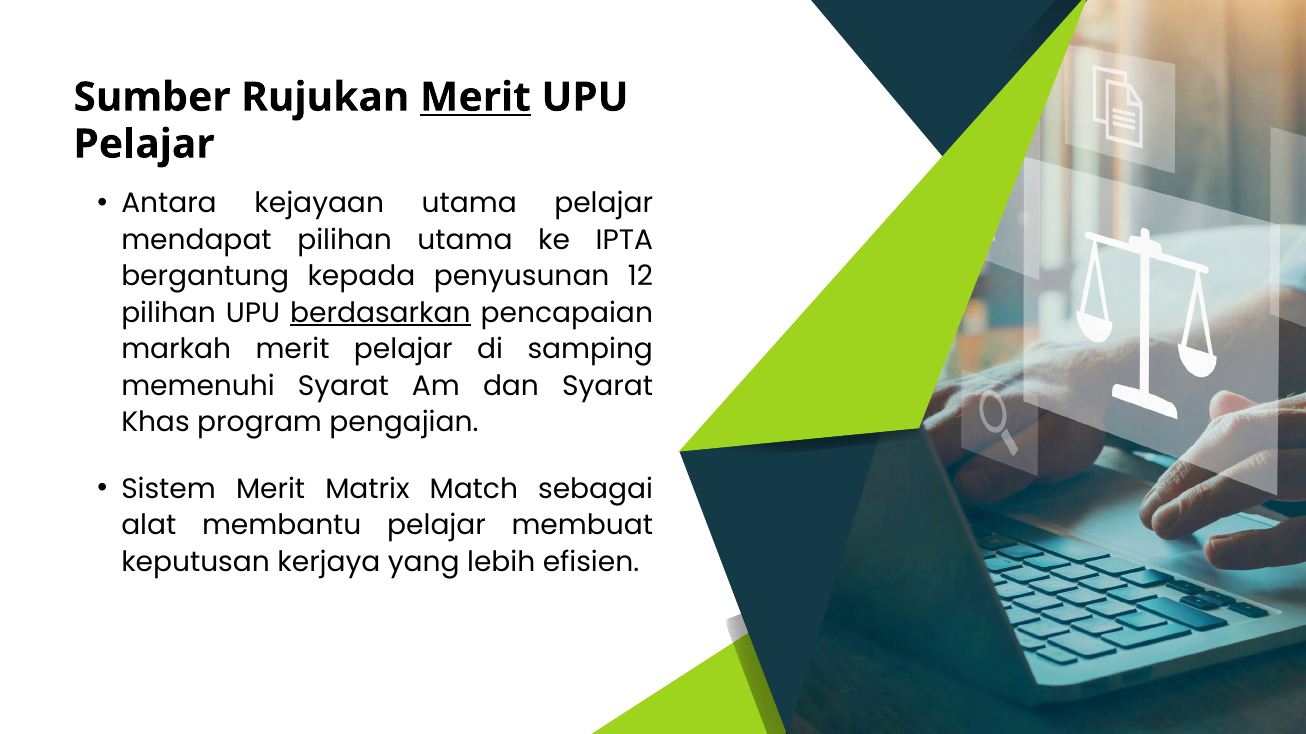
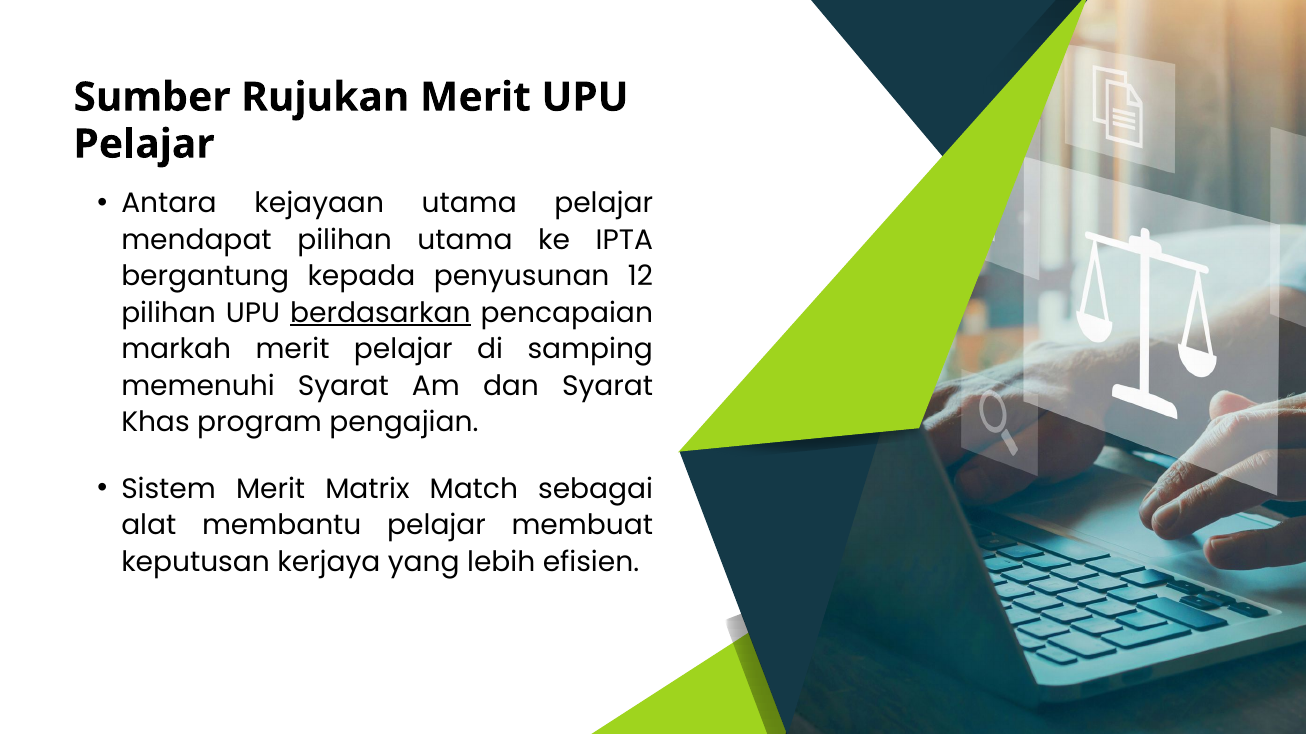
Merit at (475, 97) underline: present -> none
